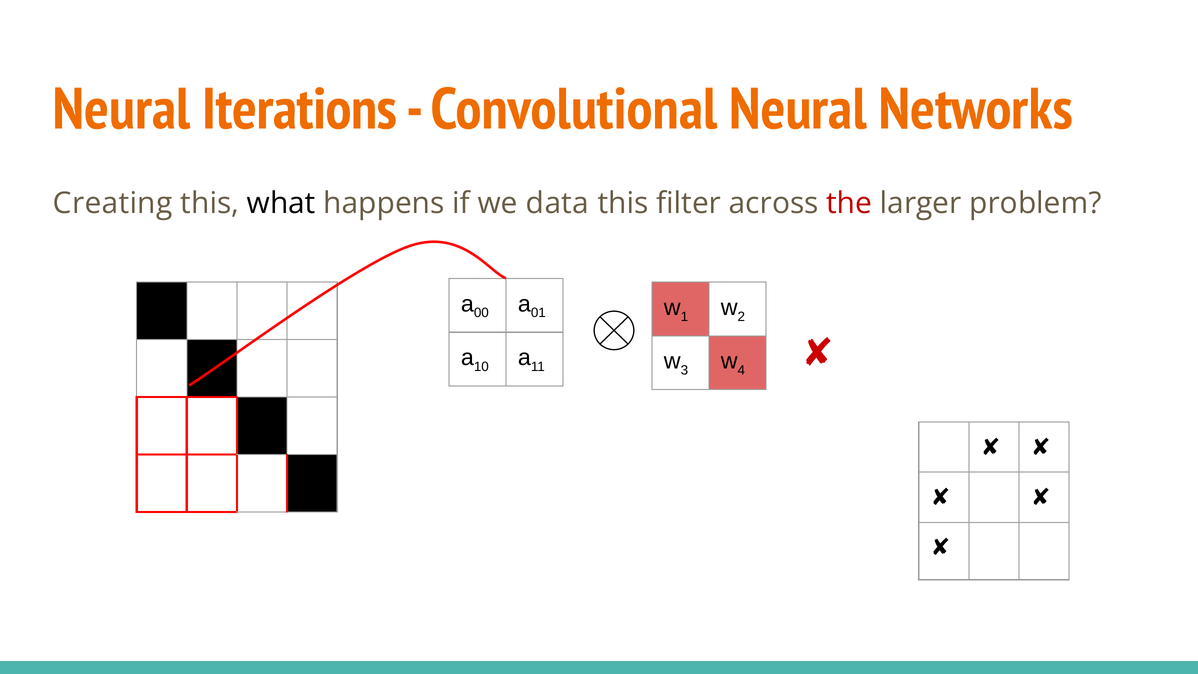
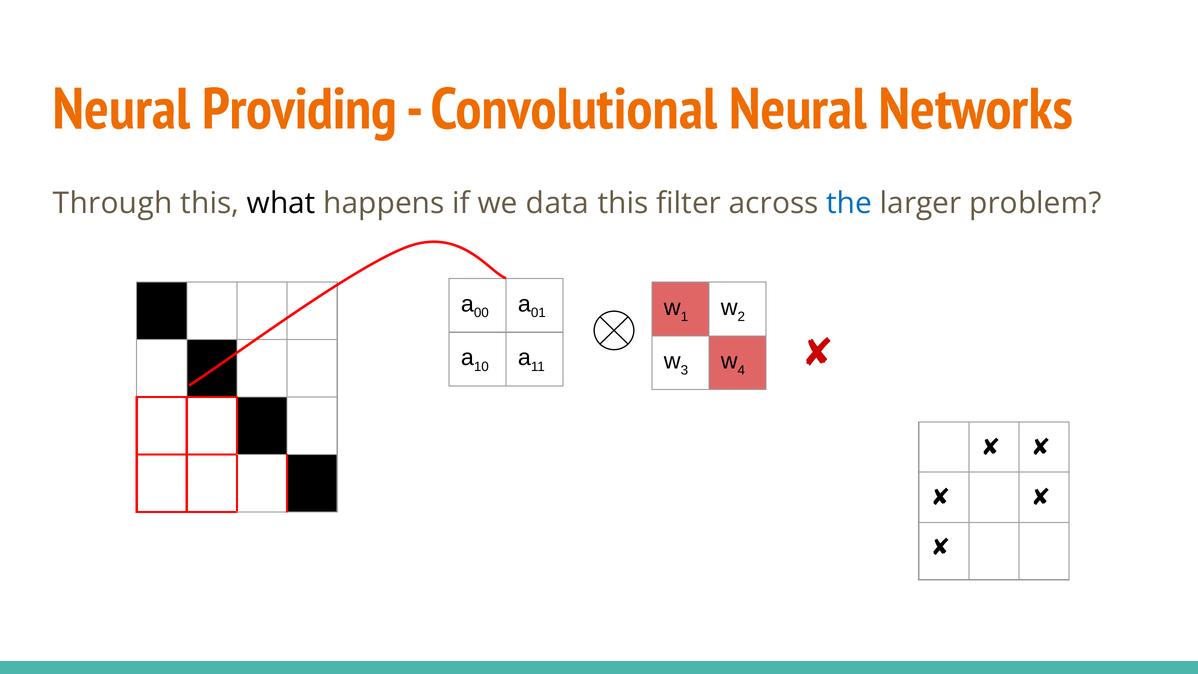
Iterations: Iterations -> Providing
Creating: Creating -> Through
the colour: red -> blue
